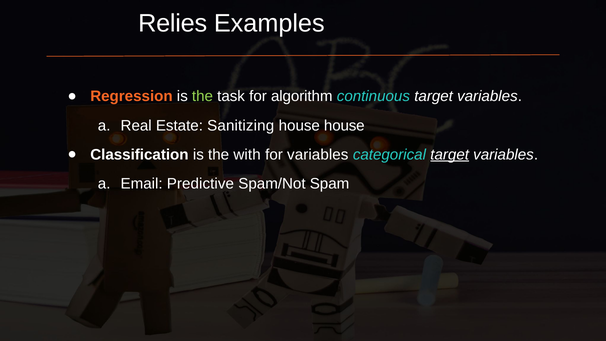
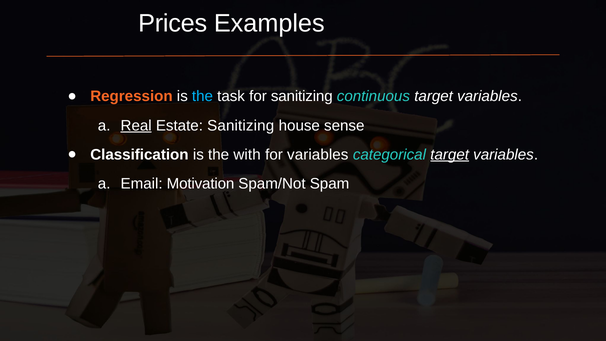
Relies: Relies -> Prices
the at (202, 96) colour: light green -> light blue
for algorithm: algorithm -> sanitizing
Real underline: none -> present
house house: house -> sense
Predictive: Predictive -> Motivation
